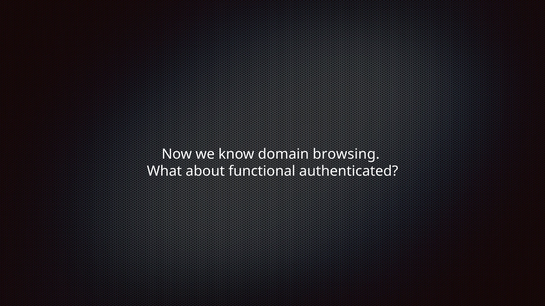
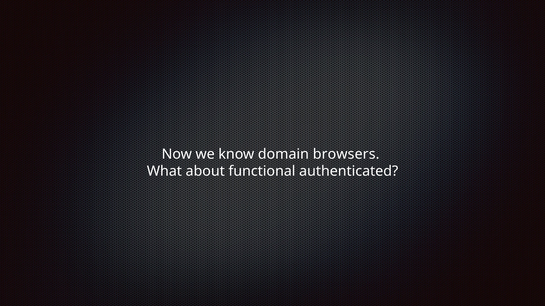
browsing: browsing -> browsers
